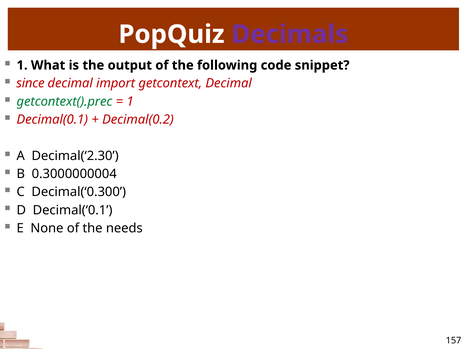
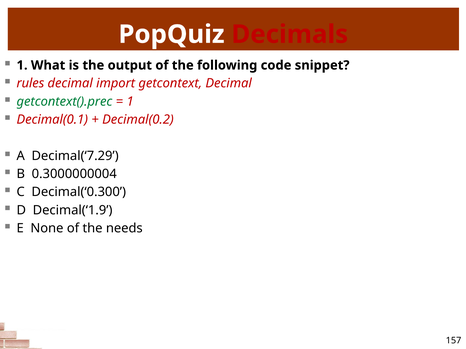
Decimals colour: purple -> red
since: since -> rules
Decimal(‘2.30: Decimal(‘2.30 -> Decimal(‘7.29
Decimal(‘0.1: Decimal(‘0.1 -> Decimal(‘1.9
